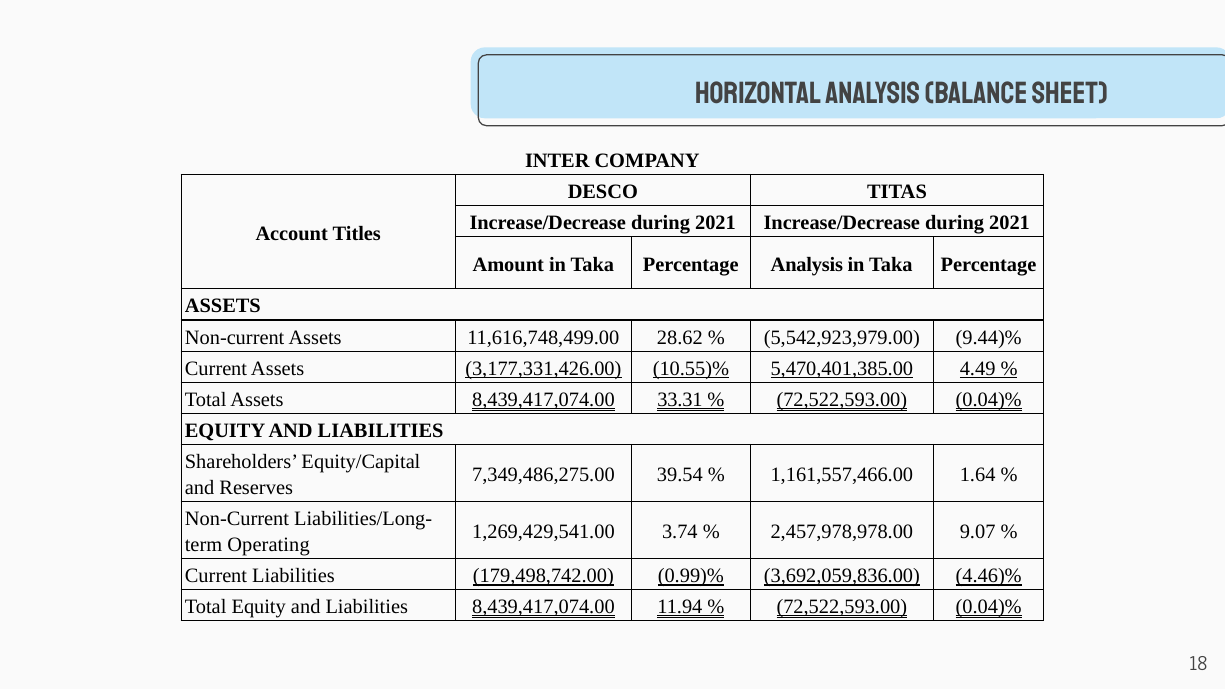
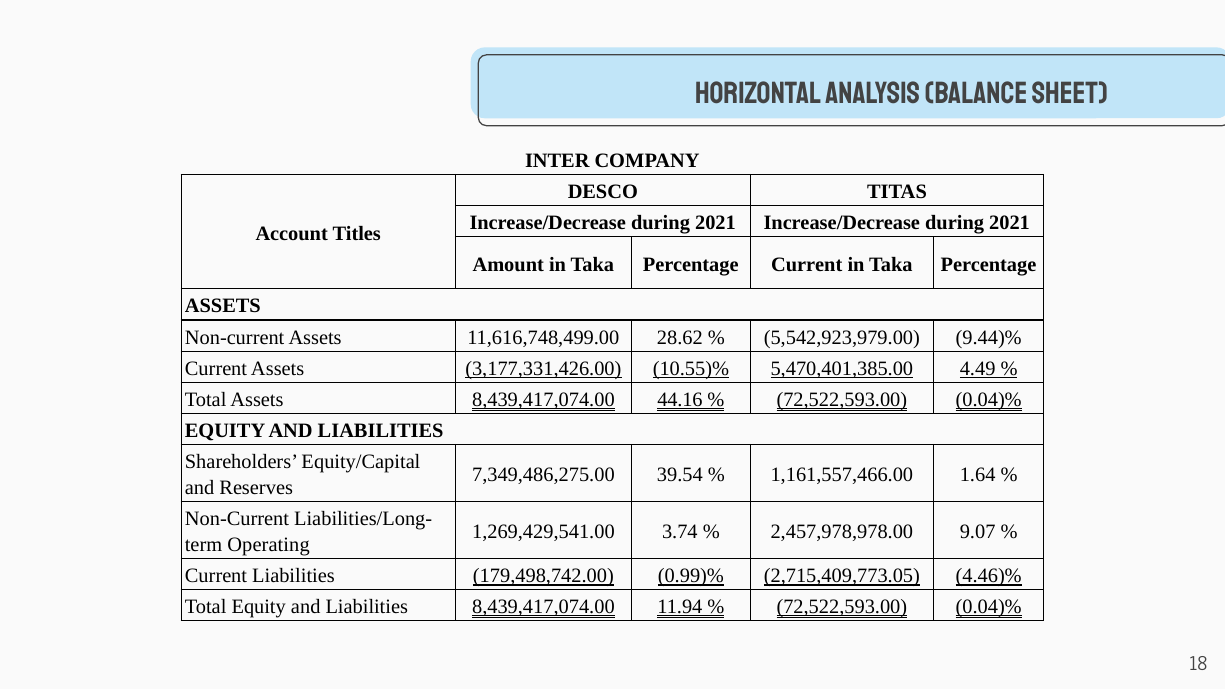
Percentage Analysis: Analysis -> Current
33.31: 33.31 -> 44.16
3,692,059,836.00: 3,692,059,836.00 -> 2,715,409,773.05
